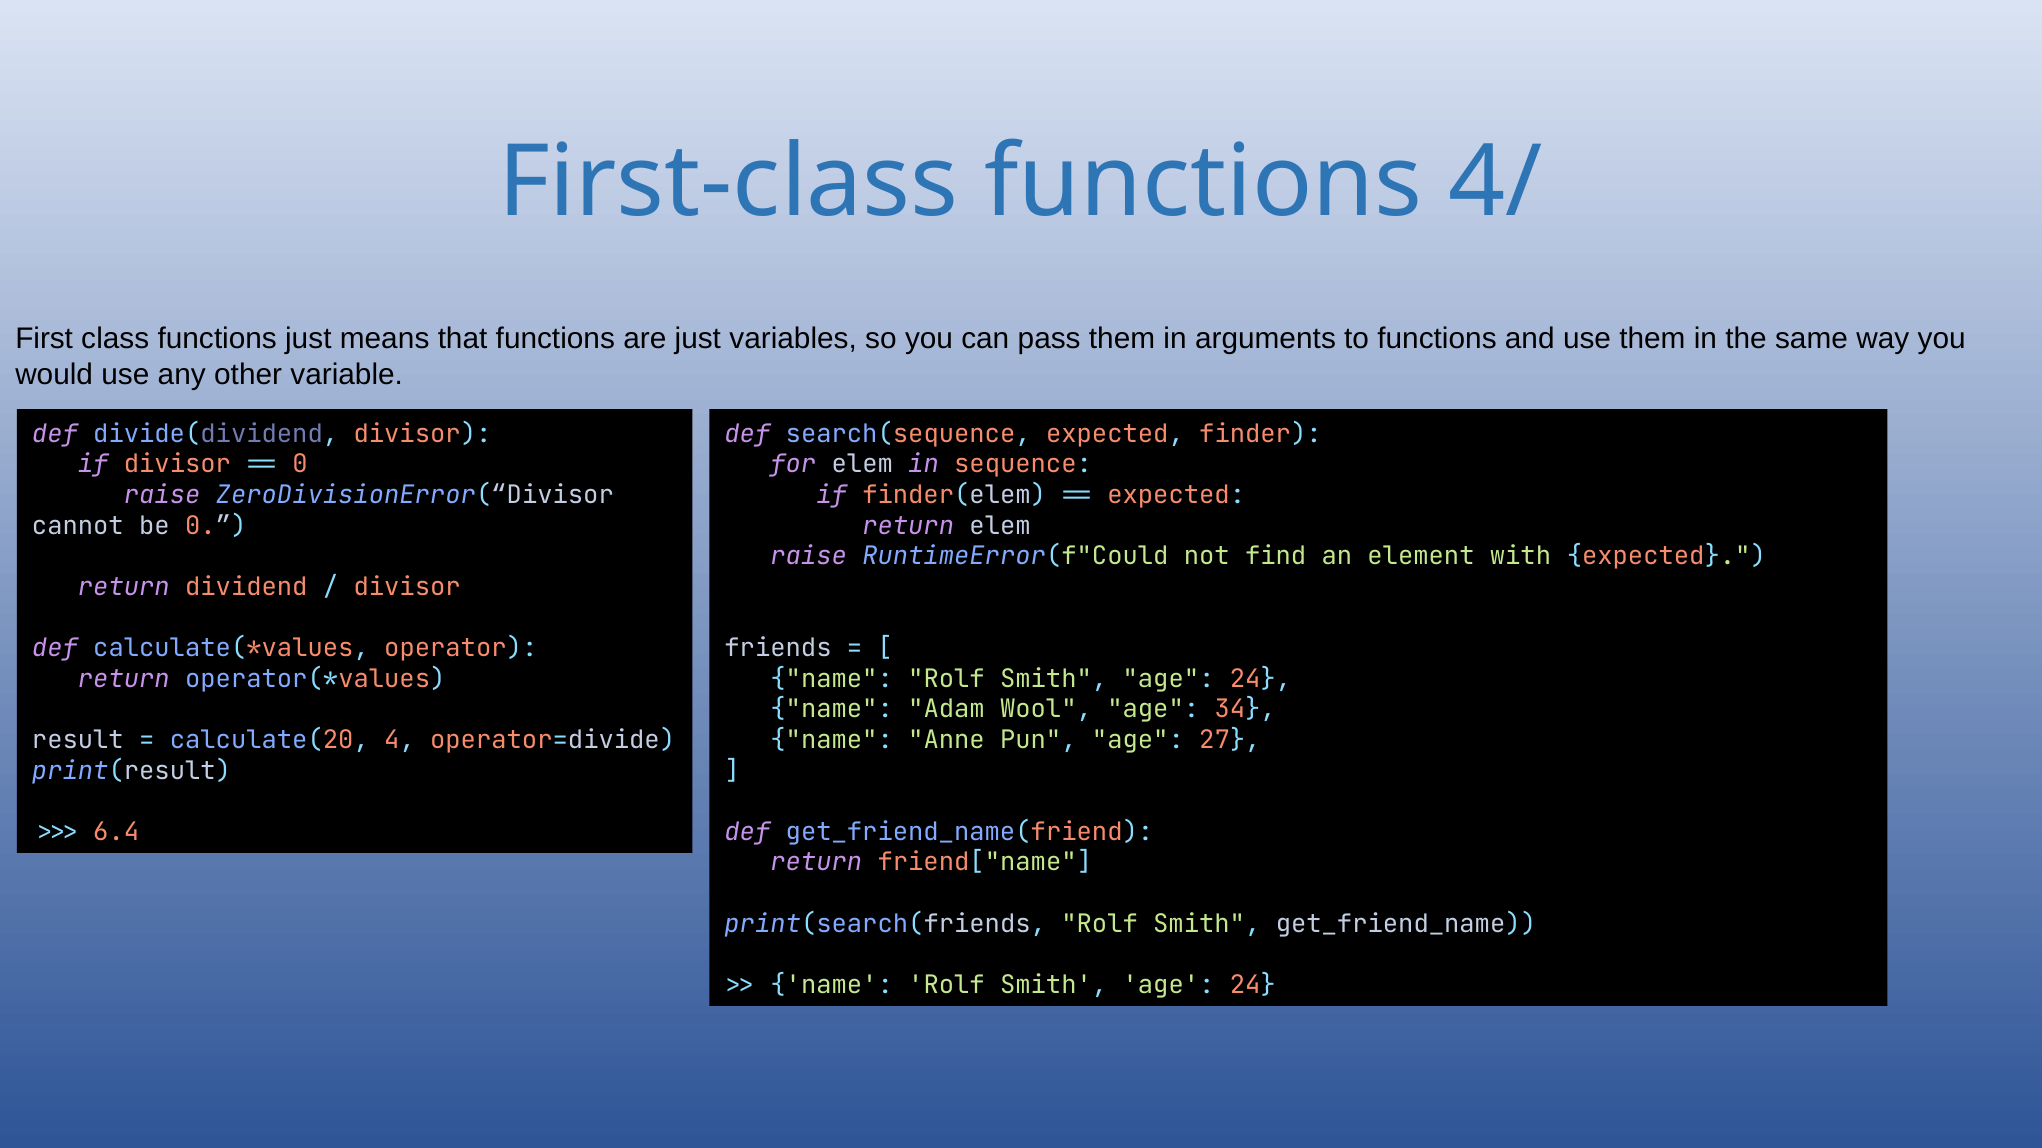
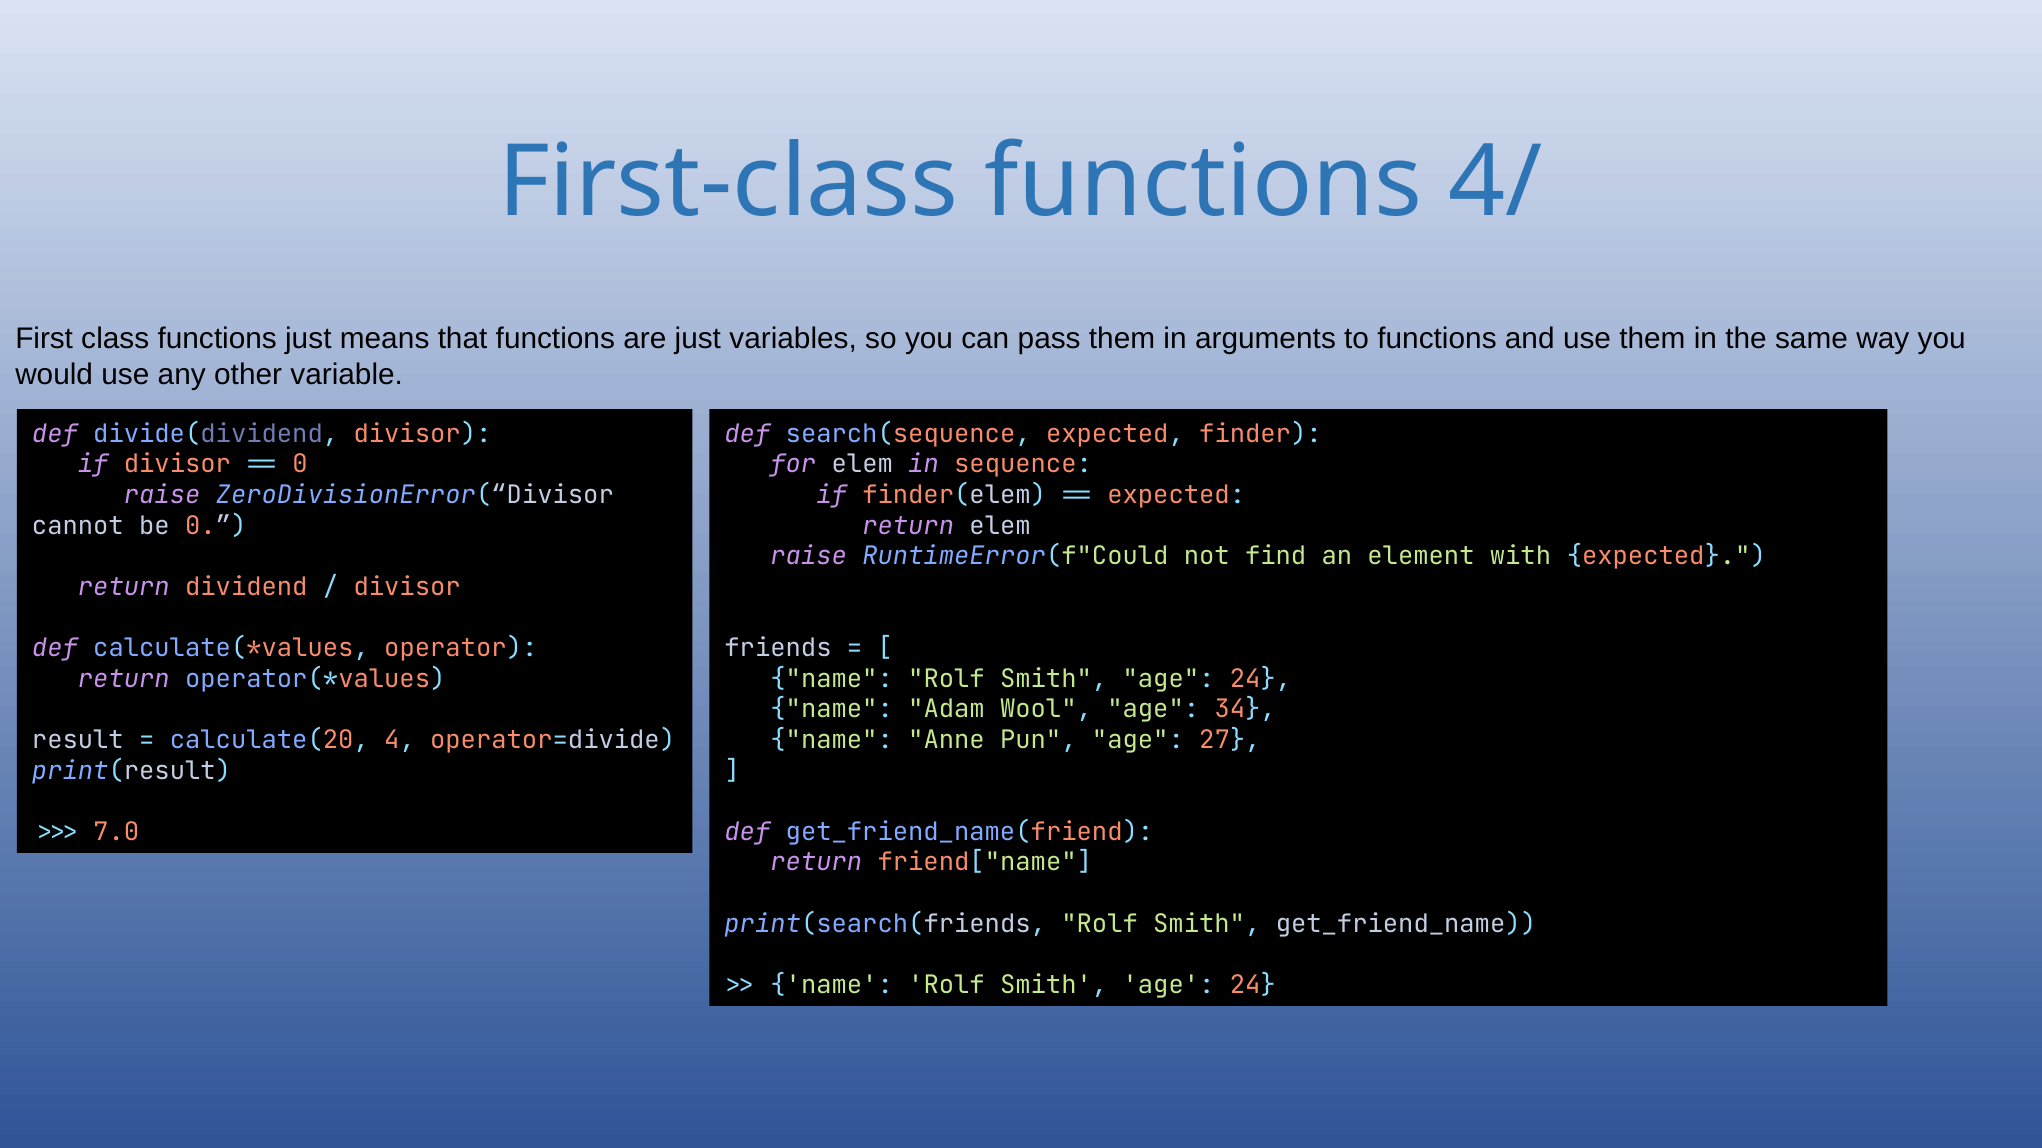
6.4: 6.4 -> 7.0
